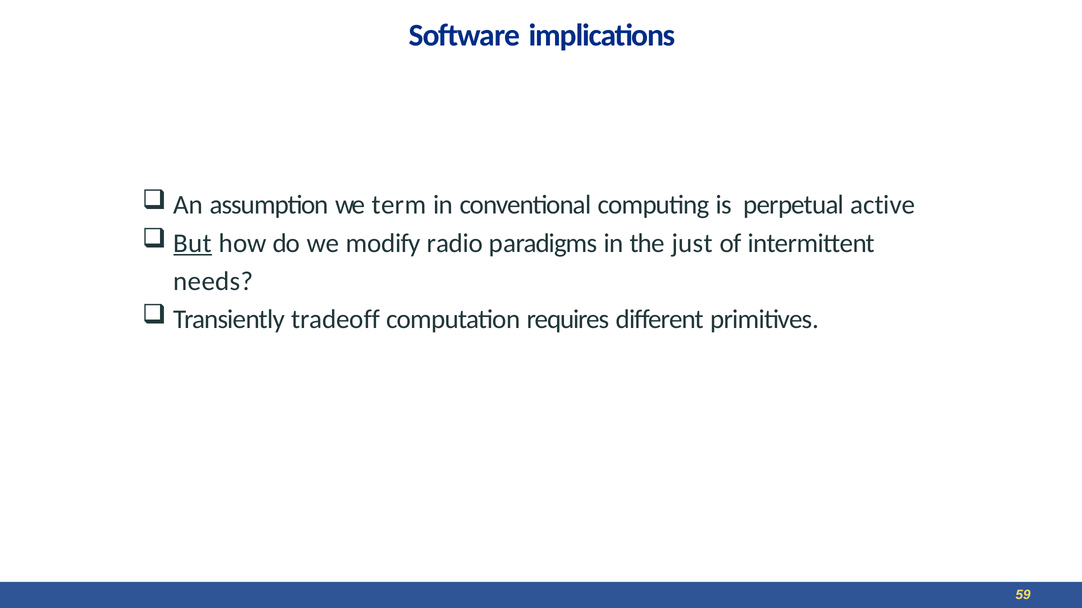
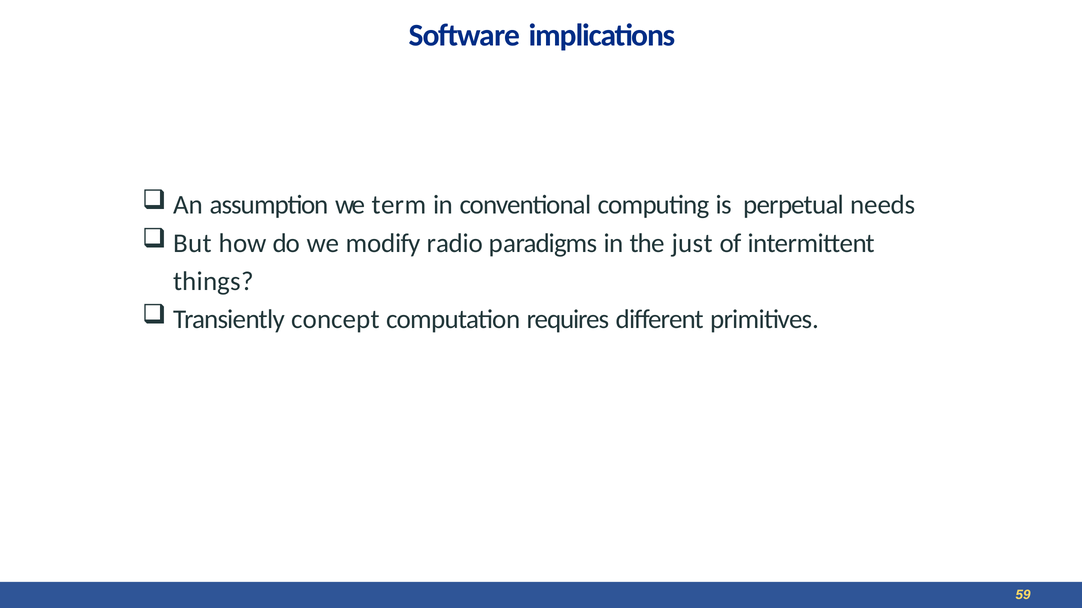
active: active -> needs
But underline: present -> none
needs: needs -> things
tradeoff: tradeoff -> concept
